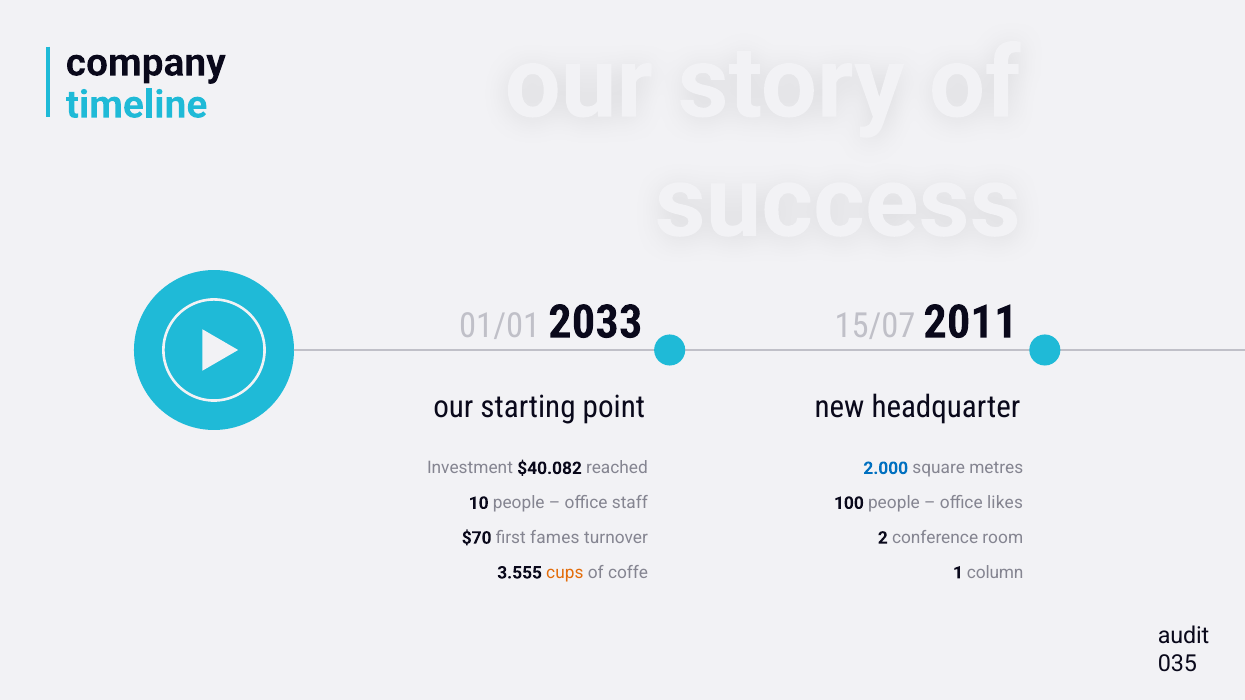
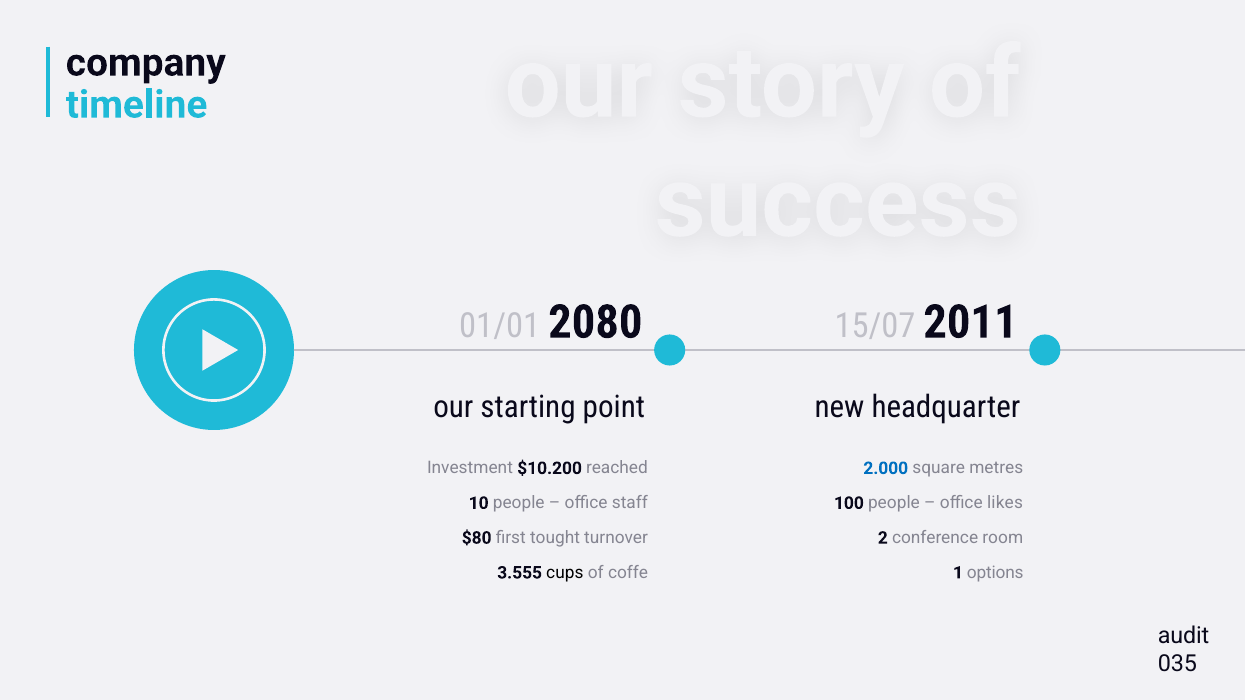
2033: 2033 -> 2080
$40.082: $40.082 -> $10.200
$70: $70 -> $80
fames: fames -> tought
cups colour: orange -> black
column: column -> options
